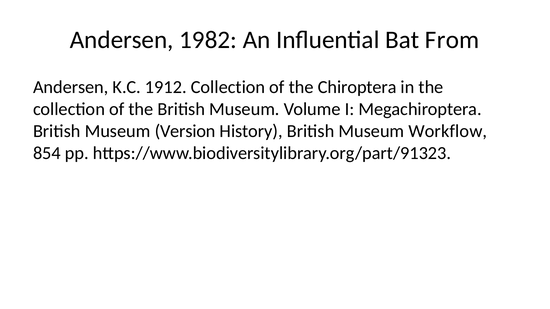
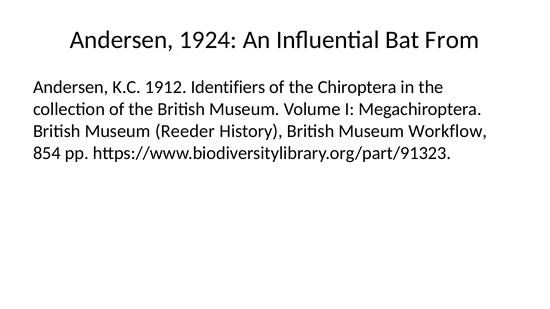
1982: 1982 -> 1924
1912 Collection: Collection -> Identifiers
Version: Version -> Reeder
